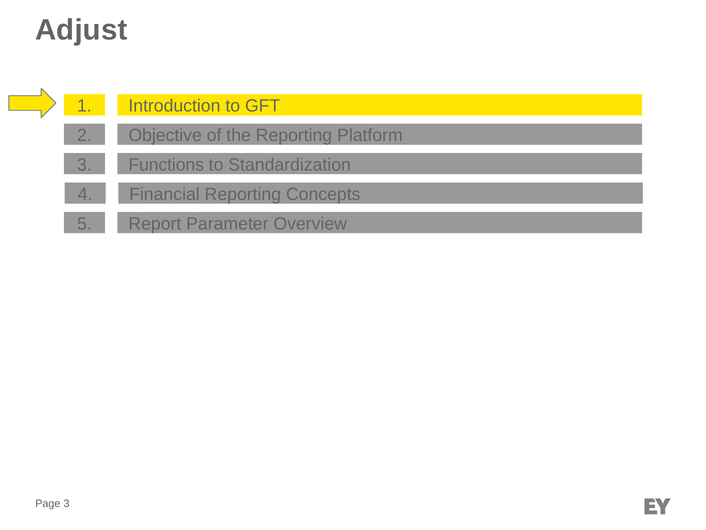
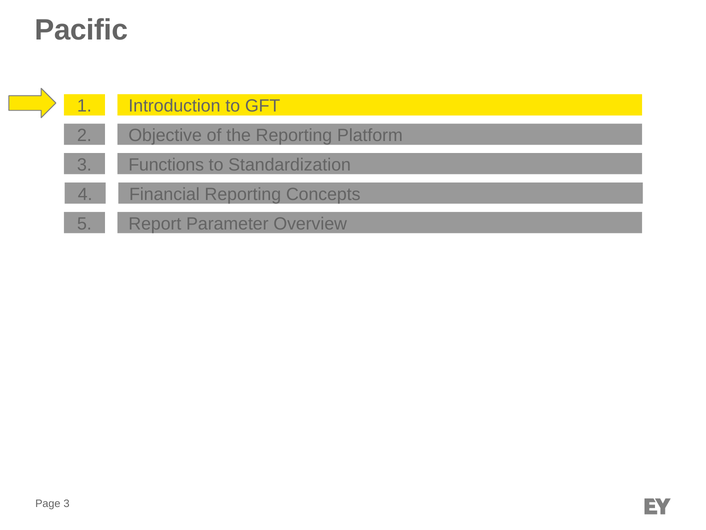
Adjust: Adjust -> Pacific
